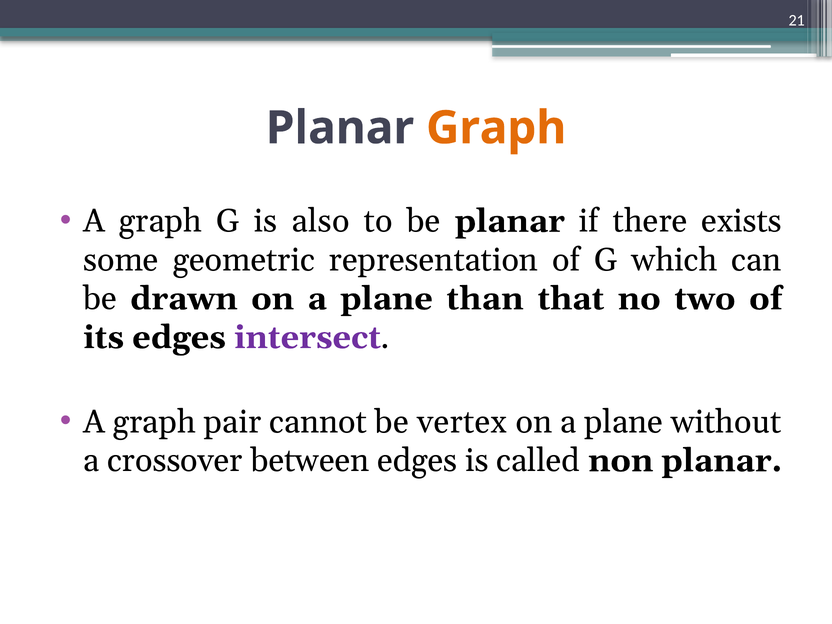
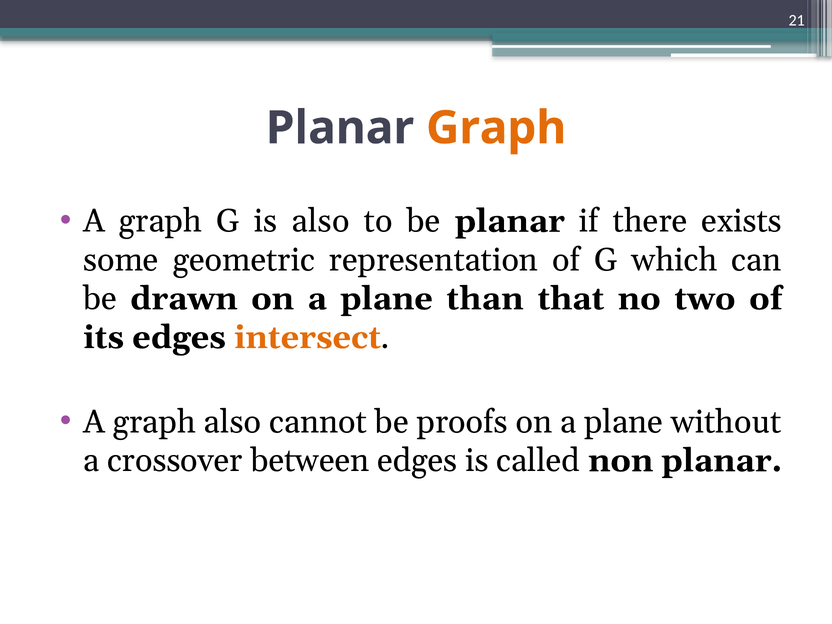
intersect colour: purple -> orange
graph pair: pair -> also
vertex: vertex -> proofs
